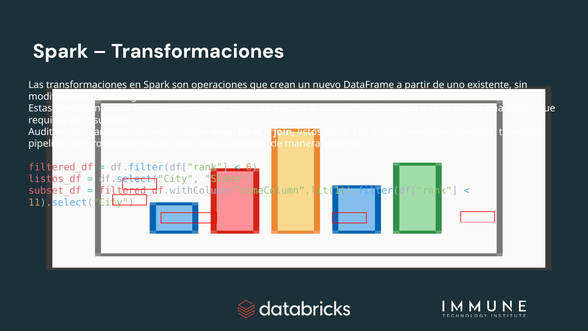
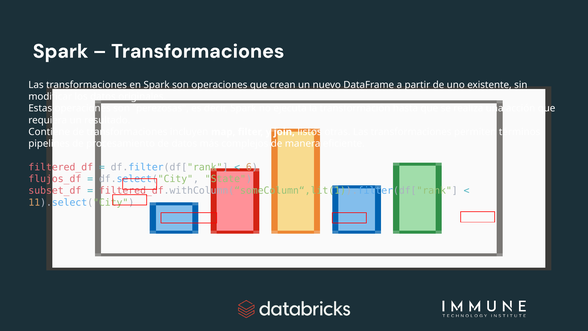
Auditoría: Auditoría -> Contiene
listos_df: listos_df -> flujos_df
